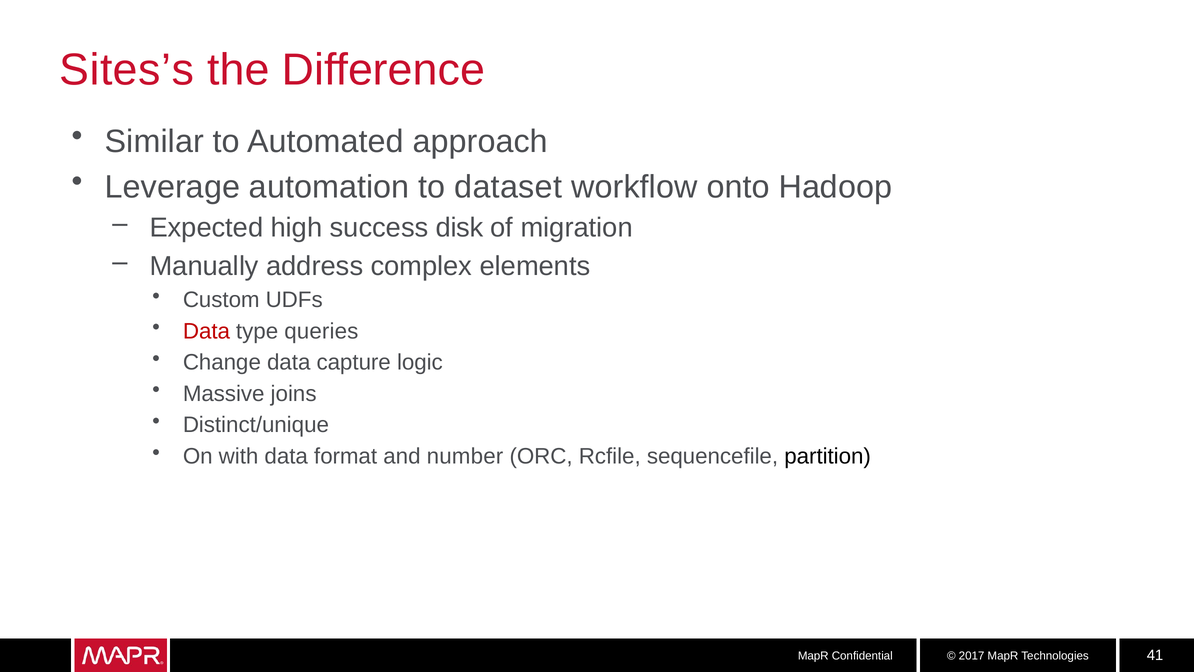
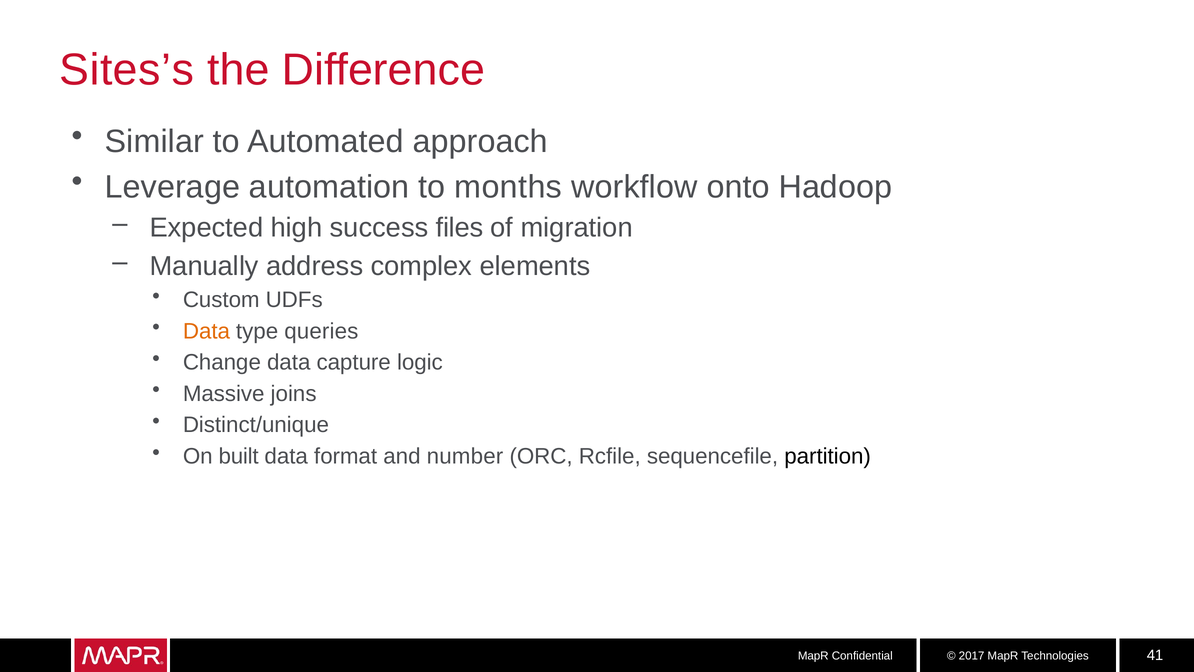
dataset: dataset -> months
disk: disk -> files
Data at (206, 331) colour: red -> orange
with: with -> built
